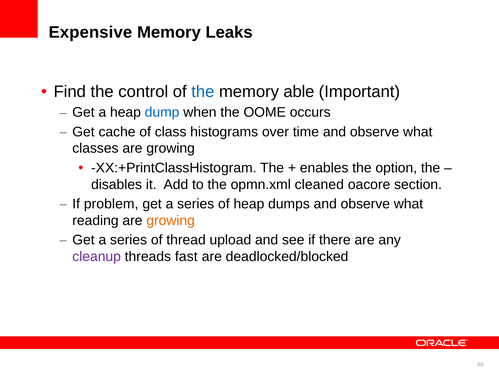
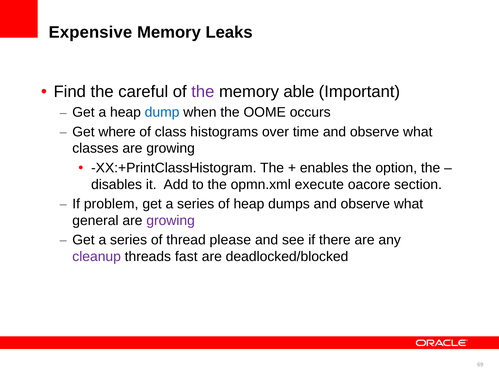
control: control -> careful
the at (203, 92) colour: blue -> purple
cache: cache -> where
cleaned: cleaned -> execute
reading: reading -> general
growing at (171, 221) colour: orange -> purple
upload: upload -> please
